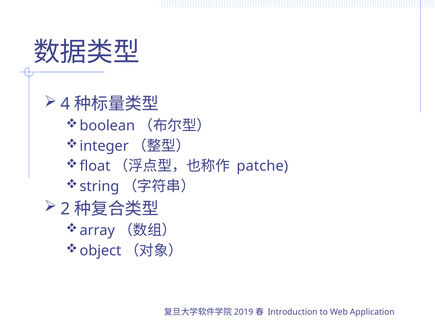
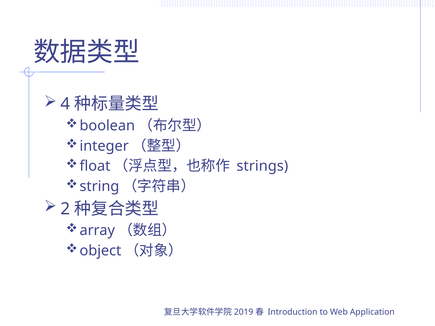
patche: patche -> strings
